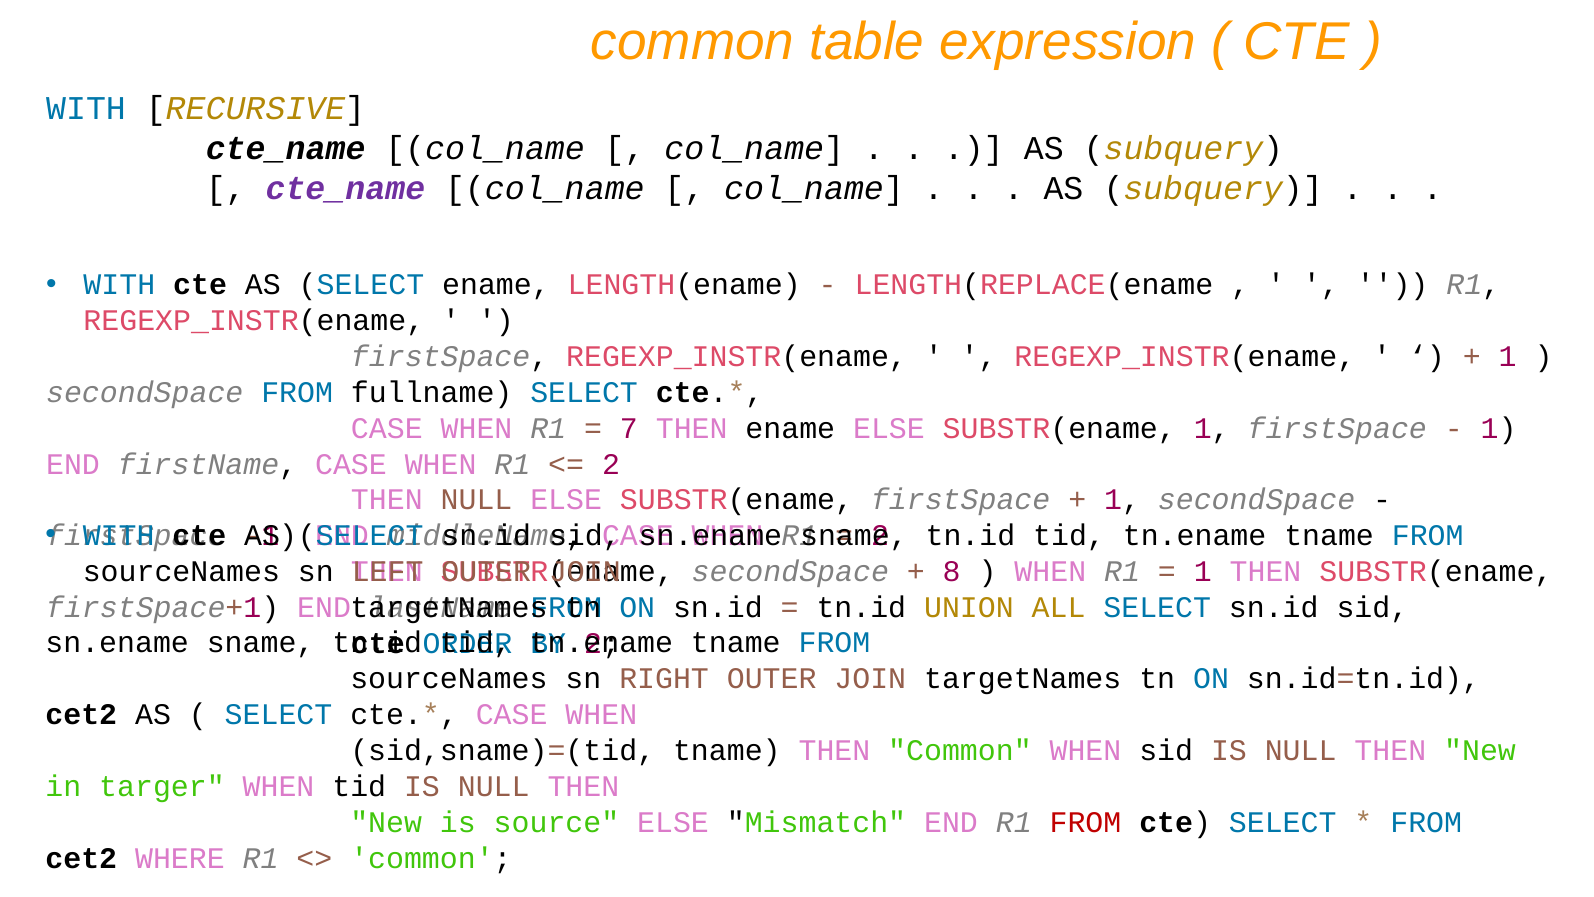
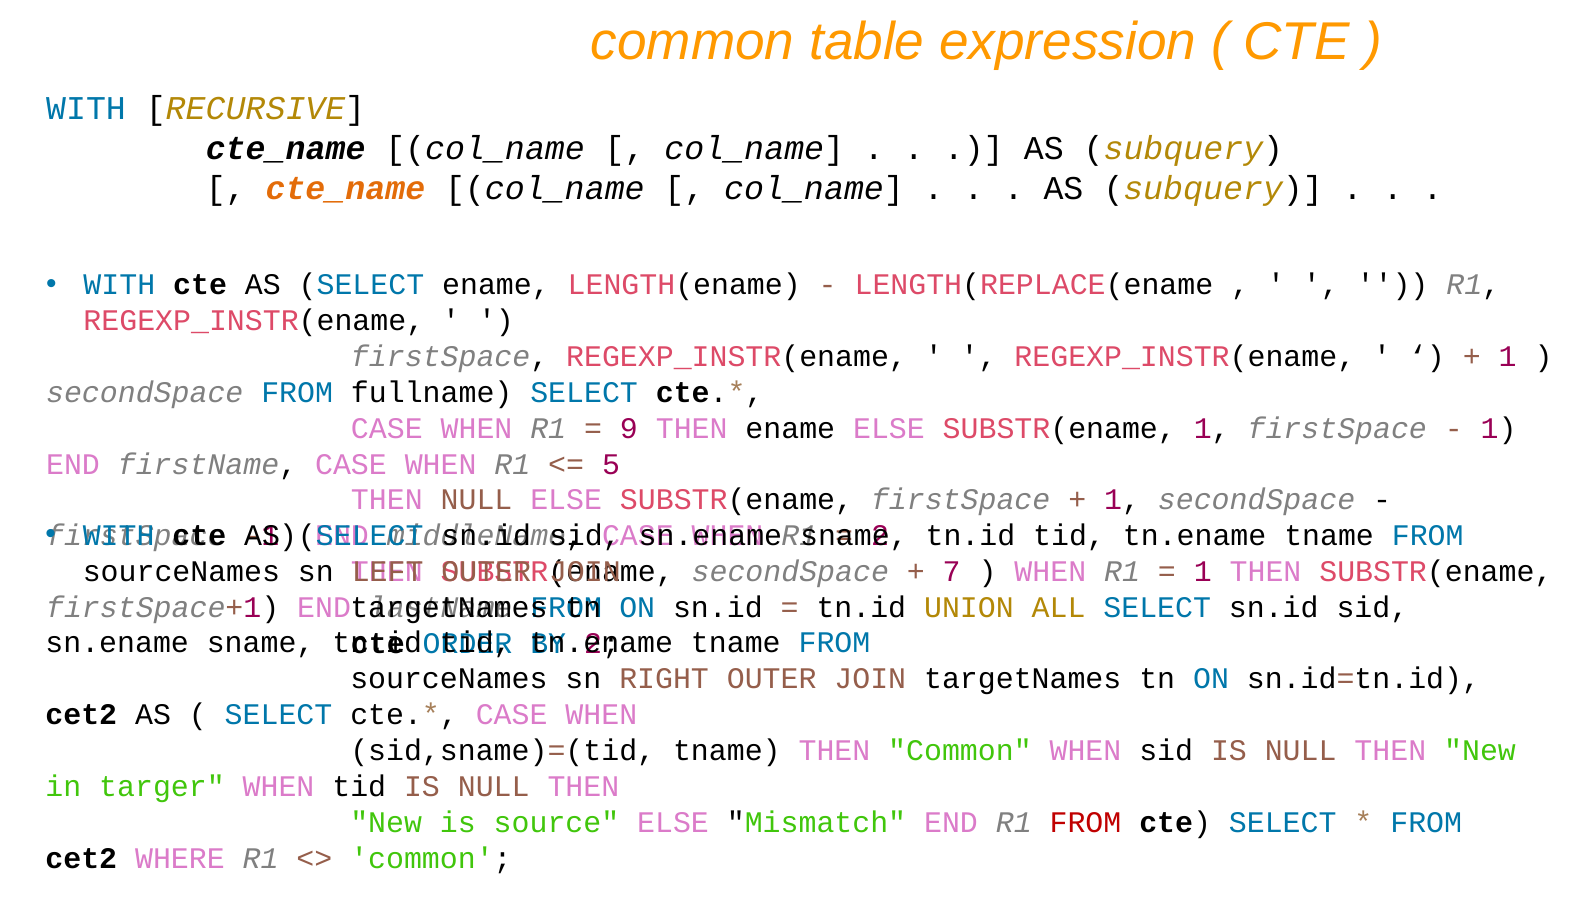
cte_name at (345, 188) colour: purple -> orange
7: 7 -> 9
2 at (611, 464): 2 -> 5
8: 8 -> 7
